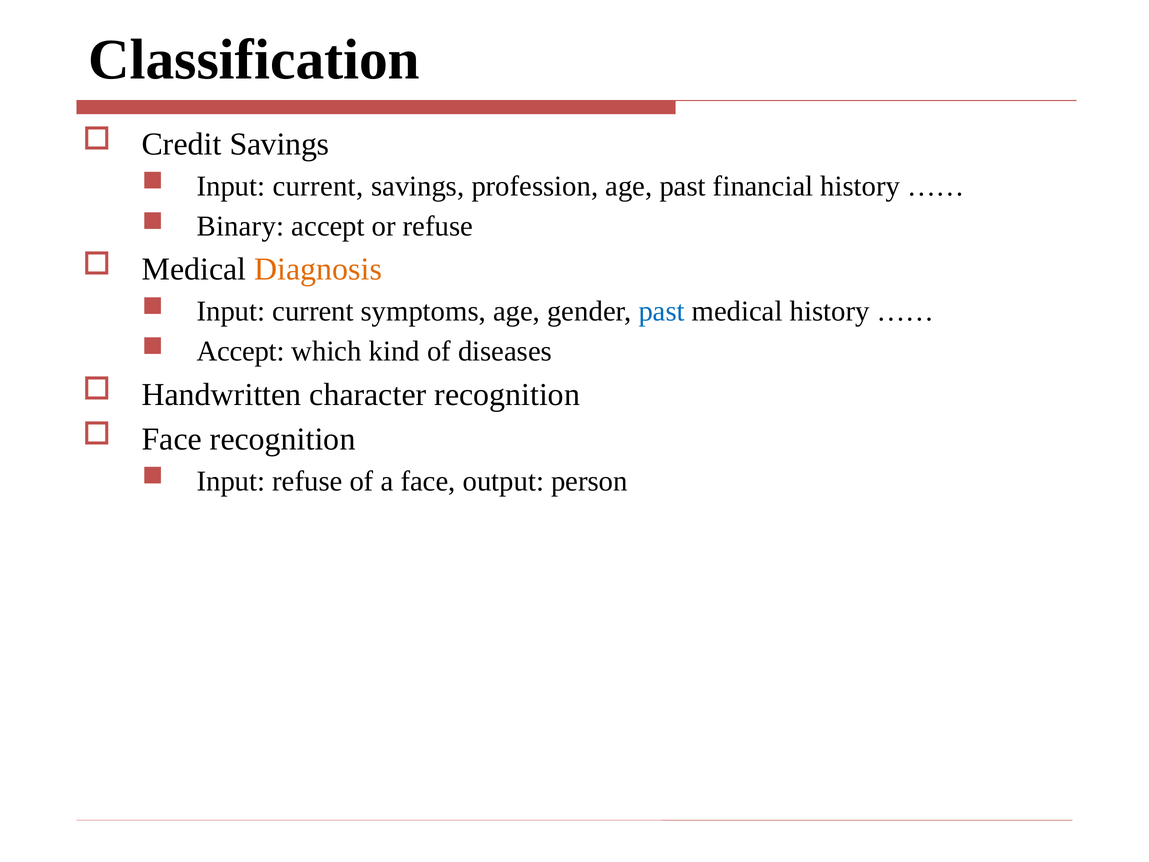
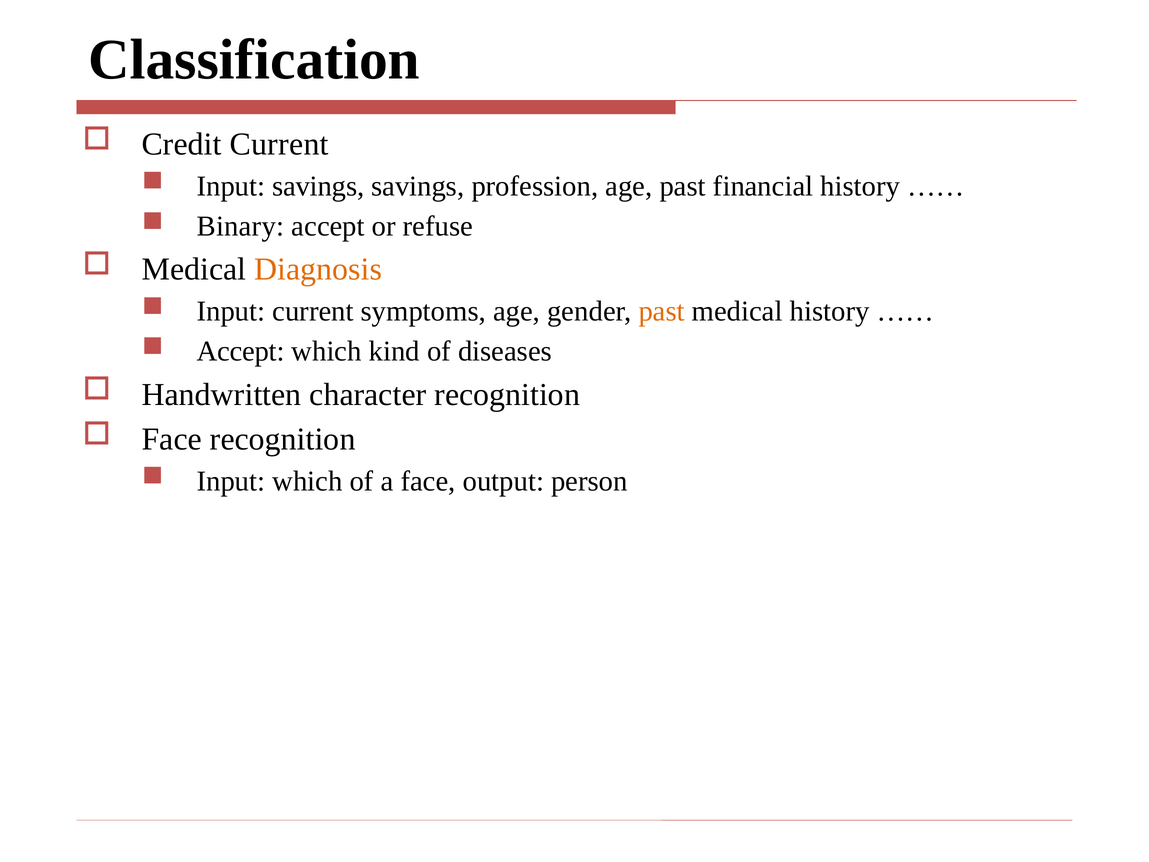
Credit Savings: Savings -> Current
current at (318, 186): current -> savings
past at (662, 311) colour: blue -> orange
Input refuse: refuse -> which
